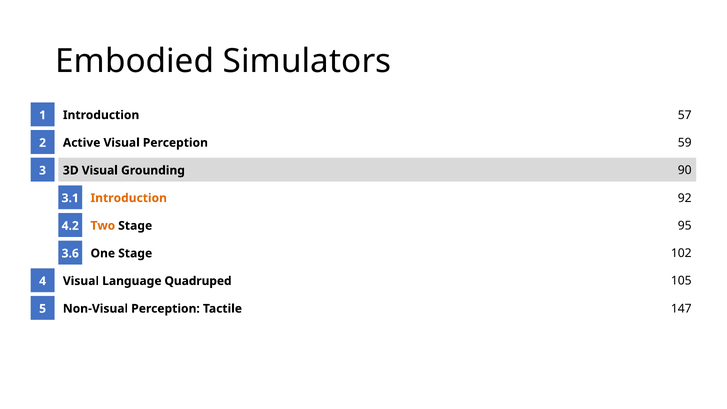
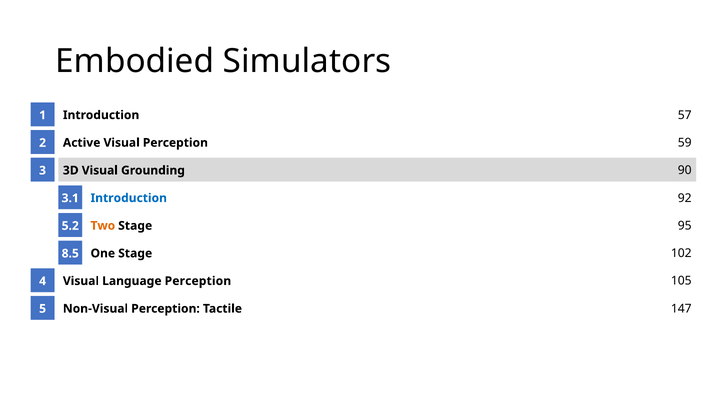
Introduction at (129, 198) colour: orange -> blue
4.2: 4.2 -> 5.2
3.6: 3.6 -> 8.5
Language Quadruped: Quadruped -> Perception
